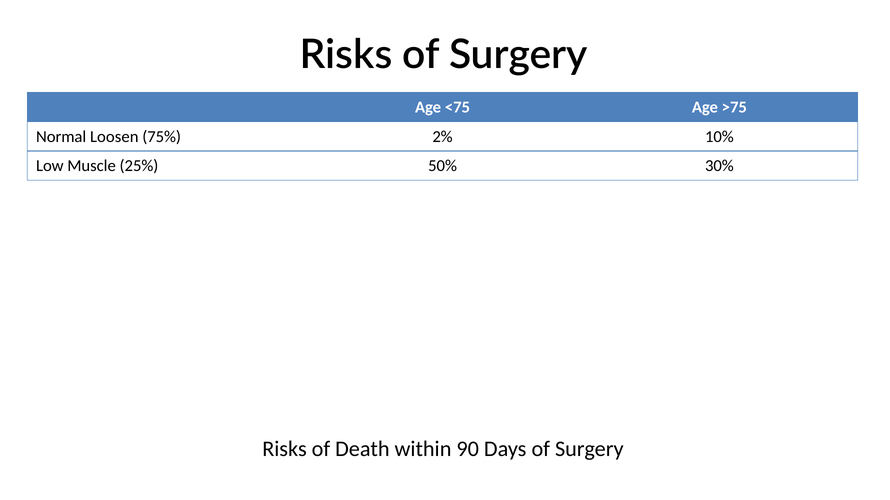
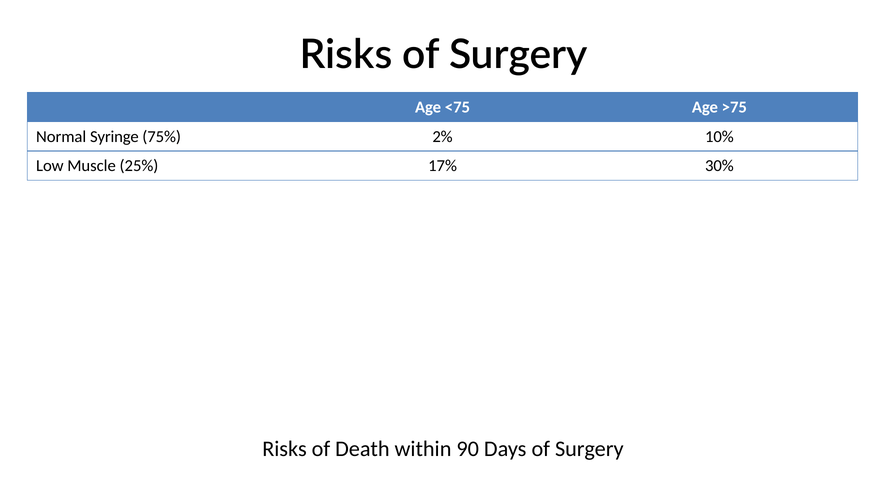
Loosen: Loosen -> Syringe
50%: 50% -> 17%
